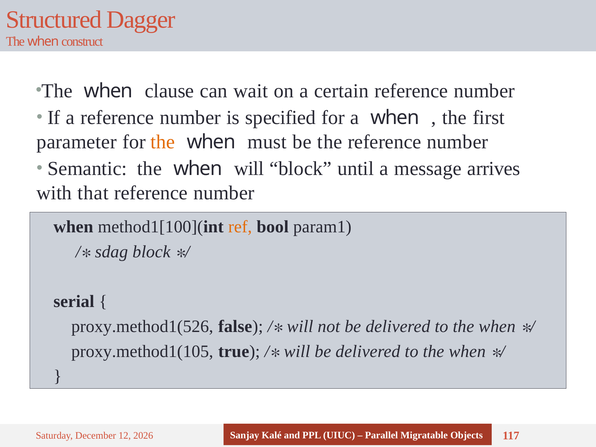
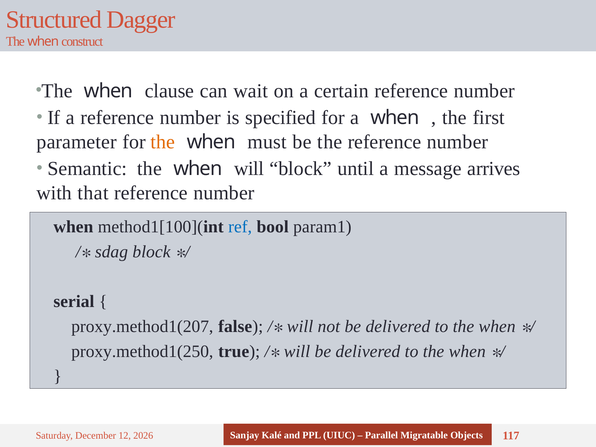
ref colour: orange -> blue
proxy.method1(526: proxy.method1(526 -> proxy.method1(207
proxy.method1(105: proxy.method1(105 -> proxy.method1(250
